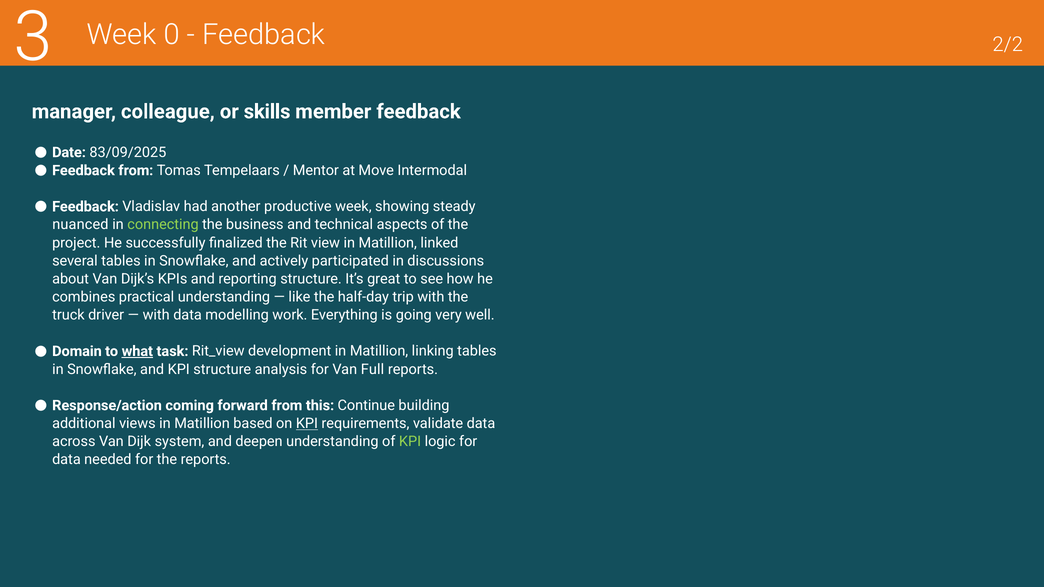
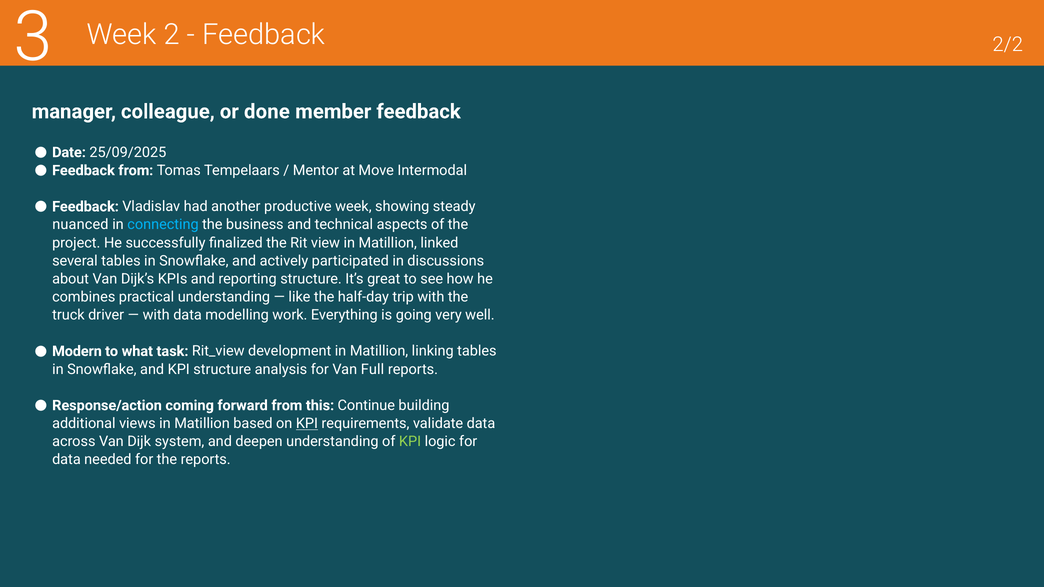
0: 0 -> 2
skills: skills -> done
83/09/2025: 83/09/2025 -> 25/09/2025
connecting colour: light green -> light blue
Domain: Domain -> Modern
what underline: present -> none
